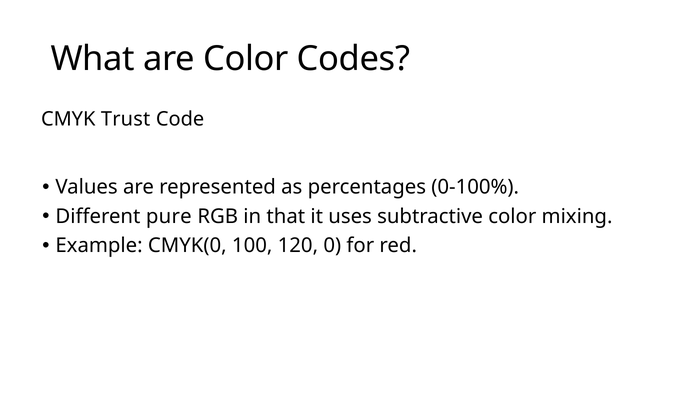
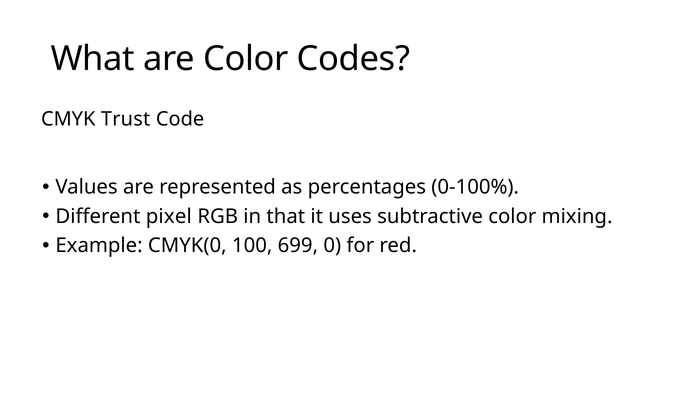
pure: pure -> pixel
120: 120 -> 699
